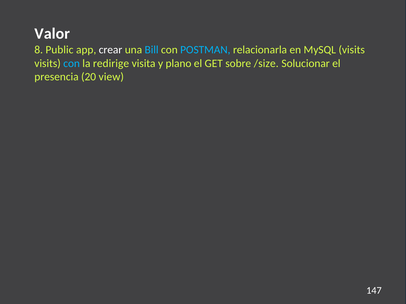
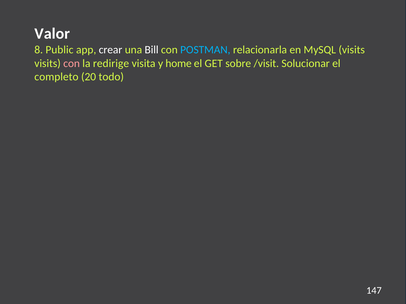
Bill colour: light blue -> white
con at (72, 63) colour: light blue -> pink
plano: plano -> home
/size: /size -> /visit
presencia: presencia -> completo
view: view -> todo
